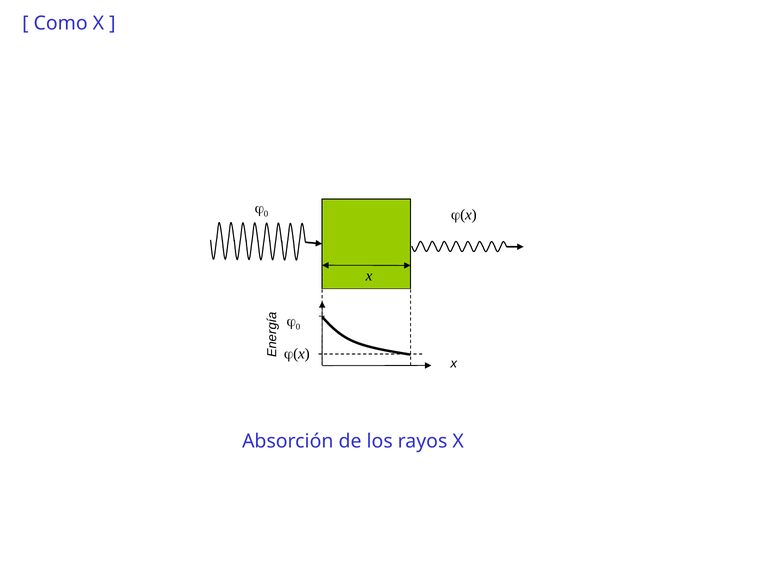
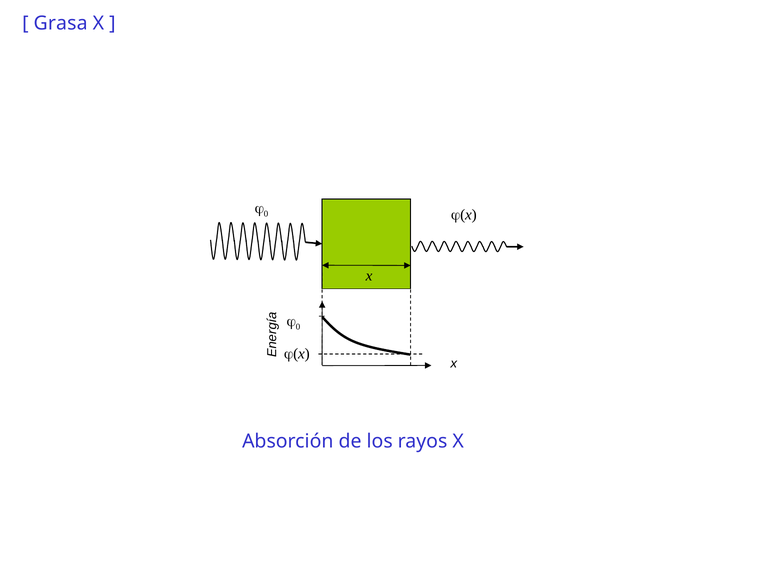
Como: Como -> Grasa
